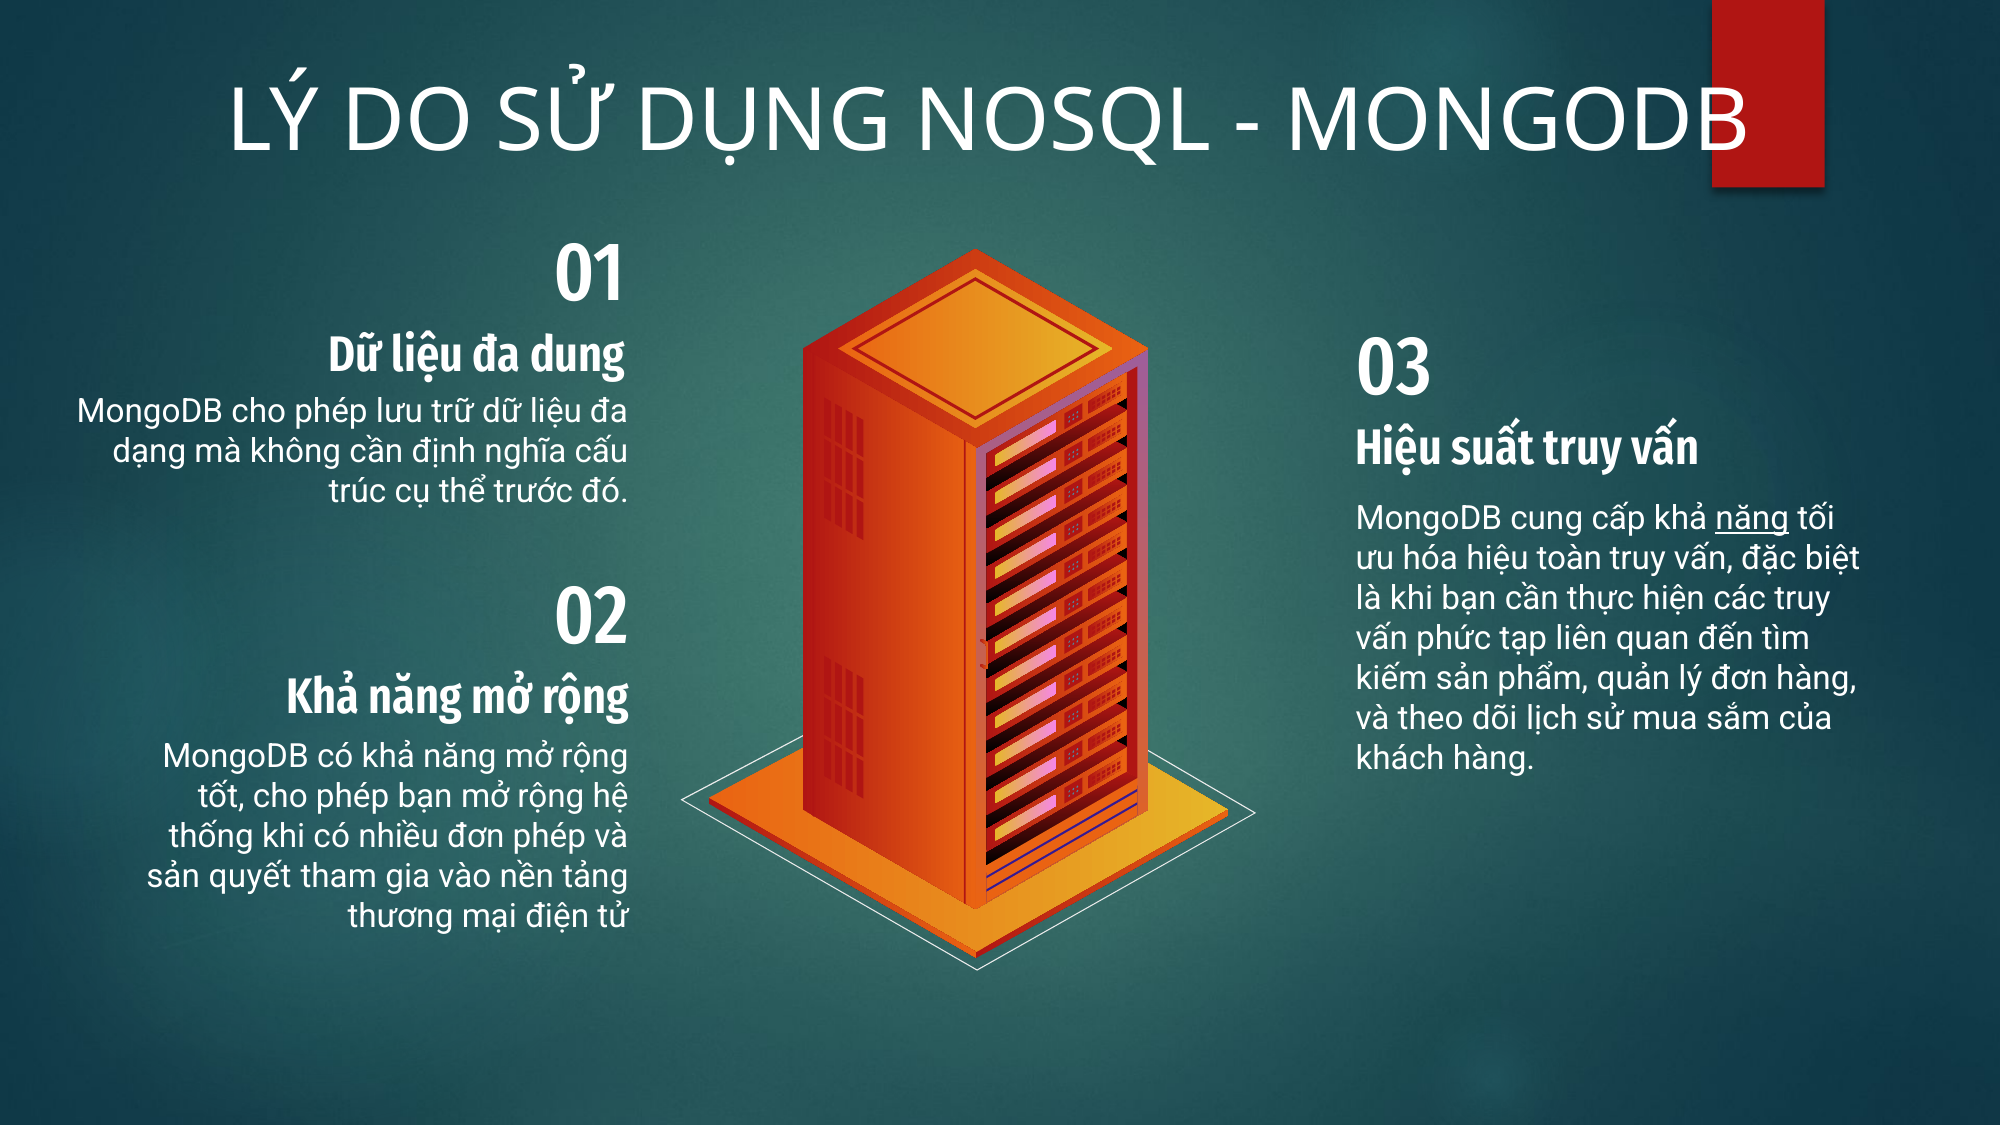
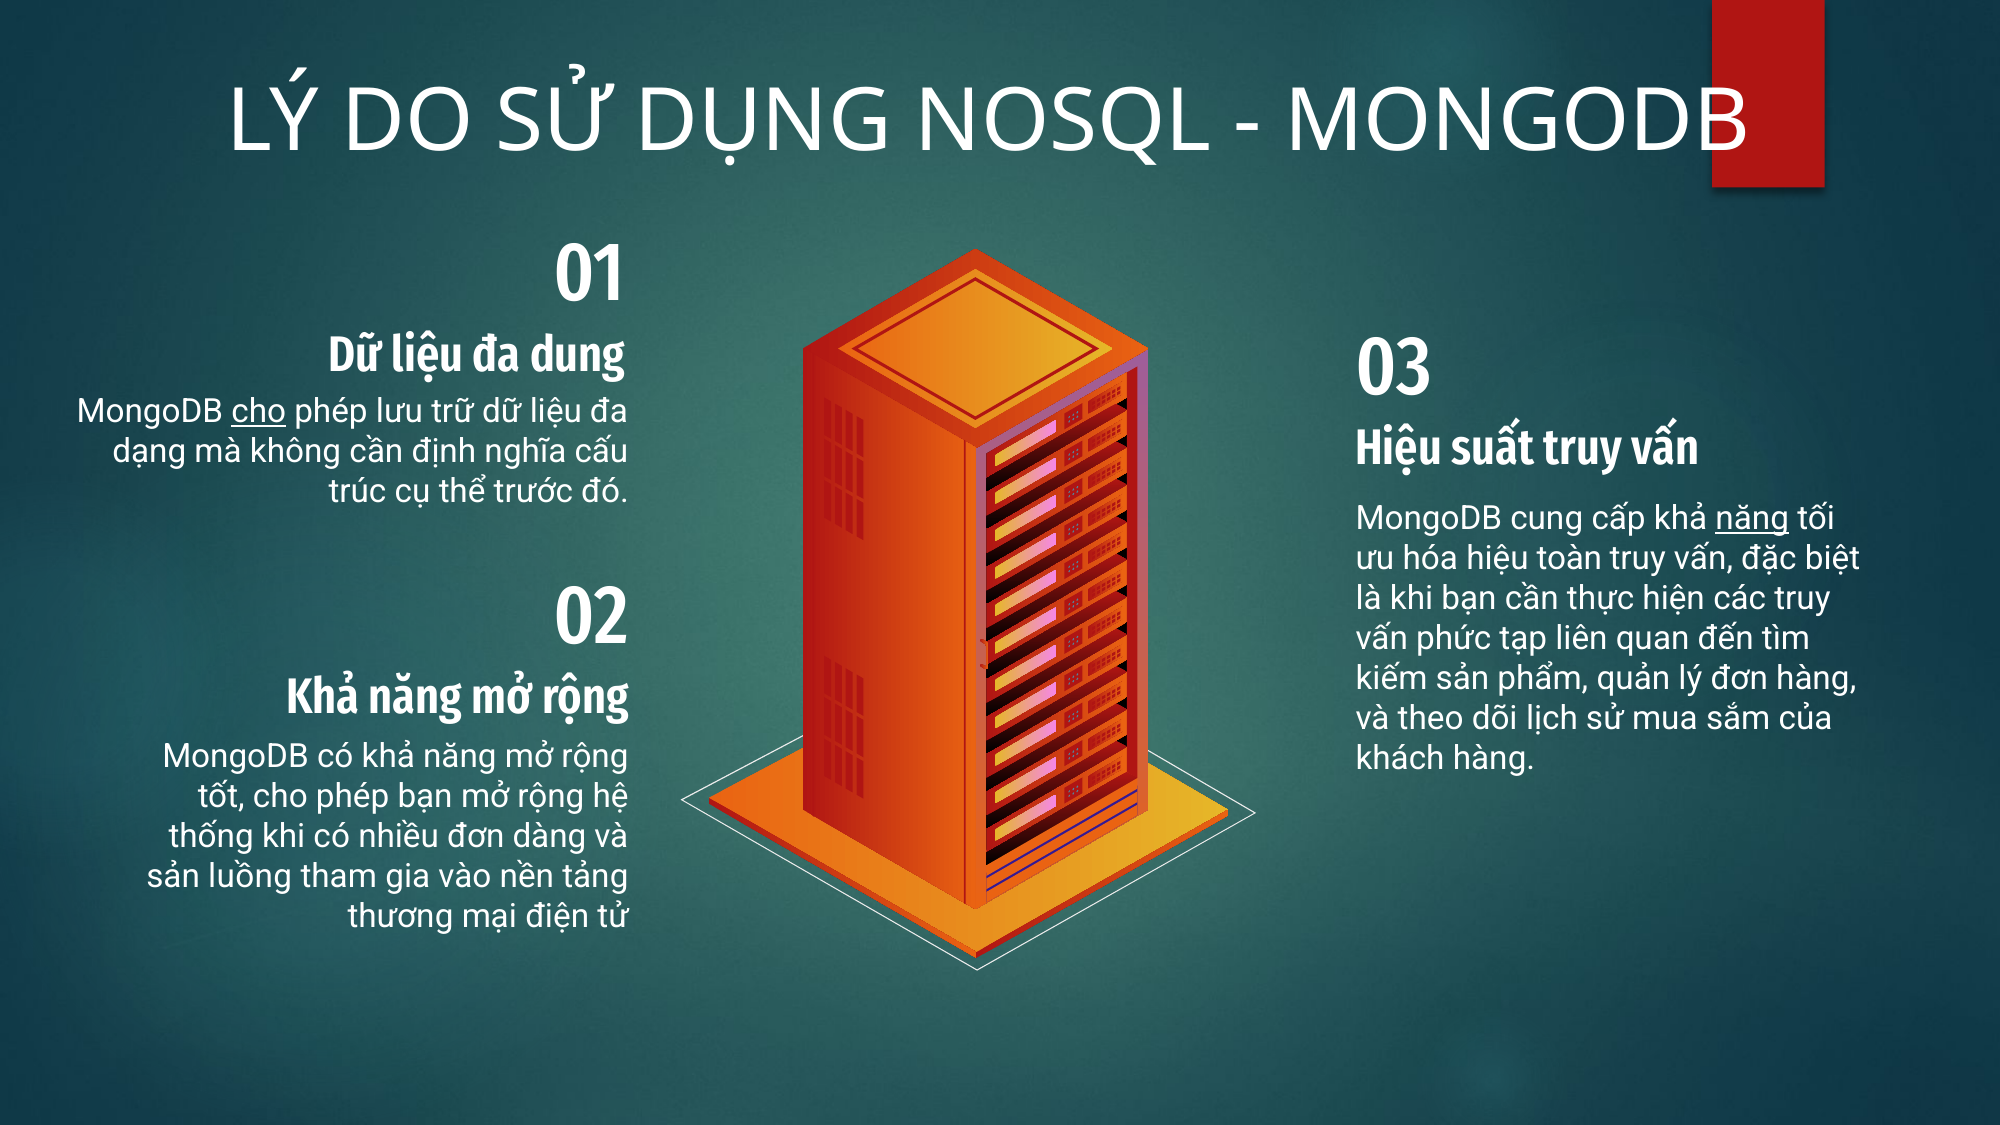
cho at (259, 412) underline: none -> present
đơn phép: phép -> dàng
quyết: quyết -> luồng
